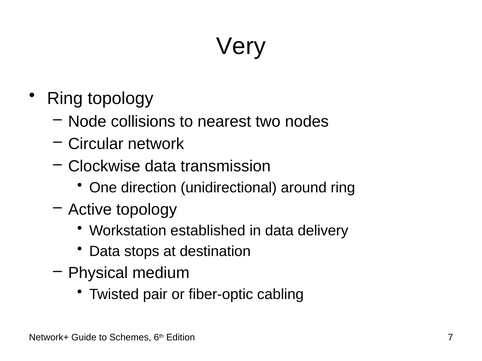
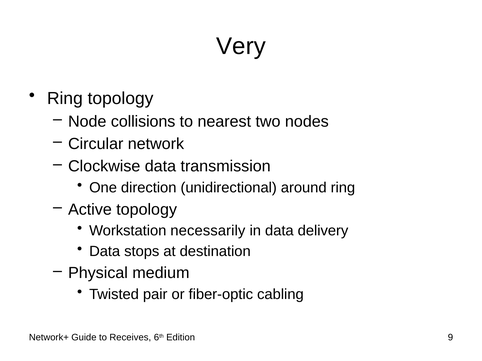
established: established -> necessarily
Schemes: Schemes -> Receives
7: 7 -> 9
